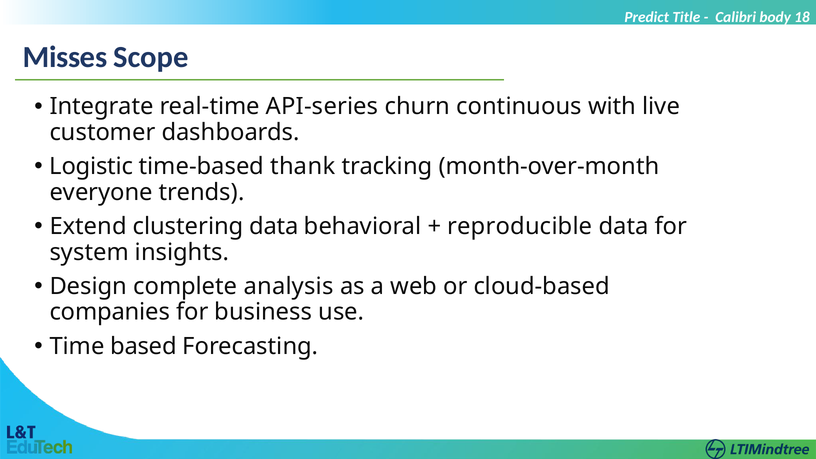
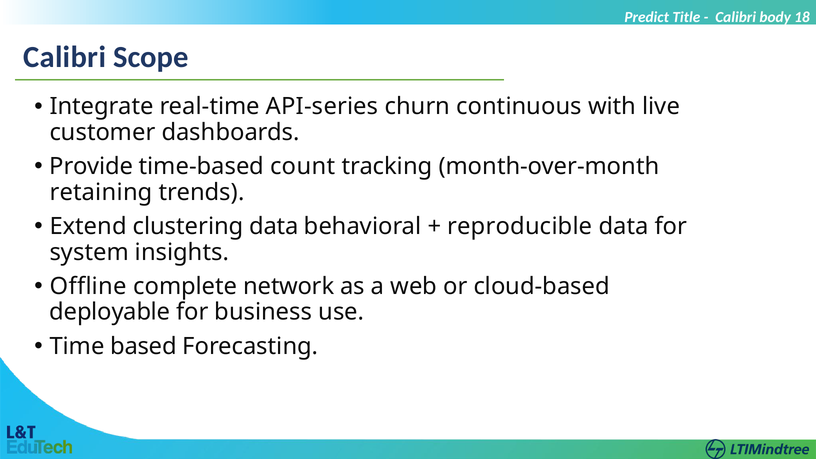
Misses at (65, 57): Misses -> Calibri
Logistic: Logistic -> Provide
thank: thank -> count
everyone: everyone -> retaining
Design: Design -> Offline
analysis: analysis -> network
companies: companies -> deployable
